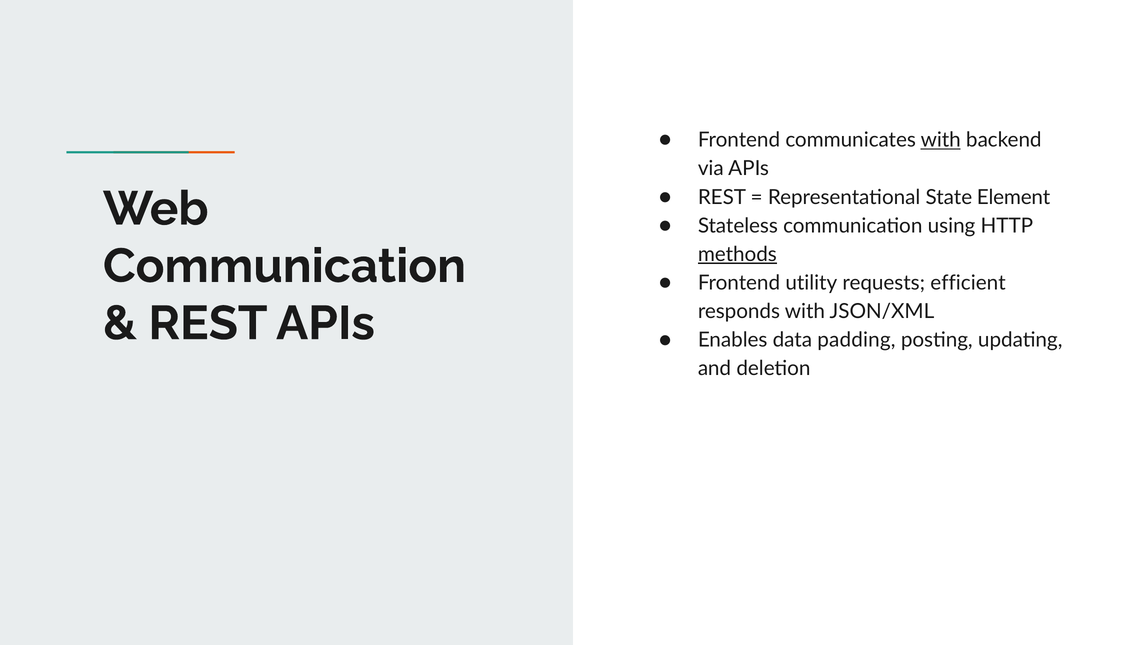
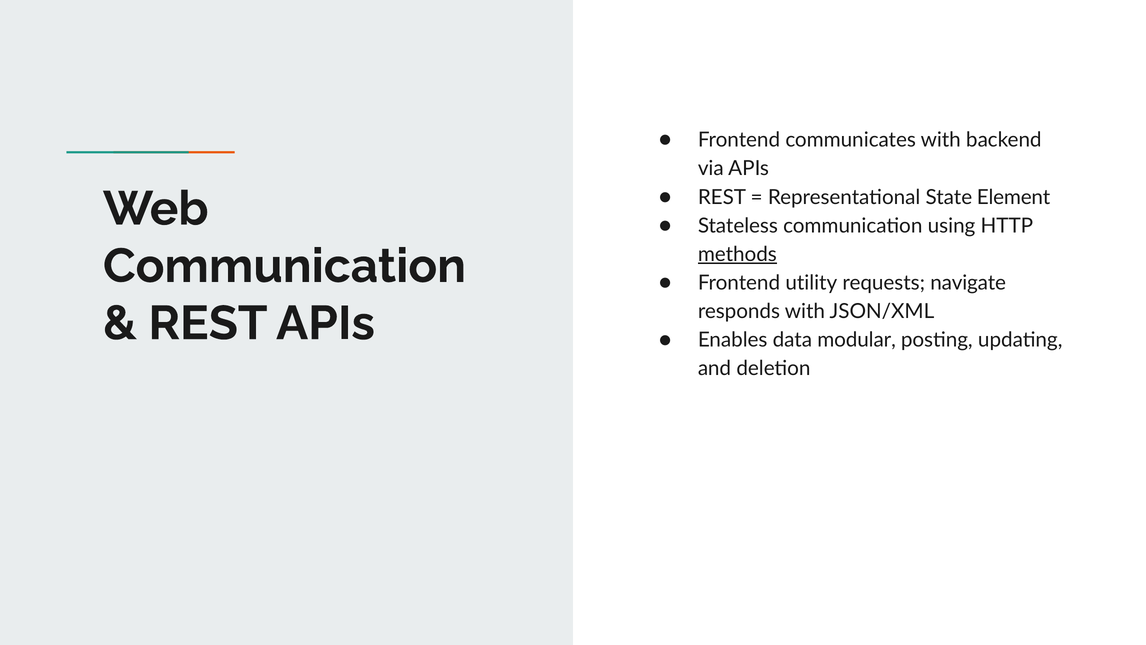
with at (941, 140) underline: present -> none
efficient: efficient -> navigate
padding: padding -> modular
